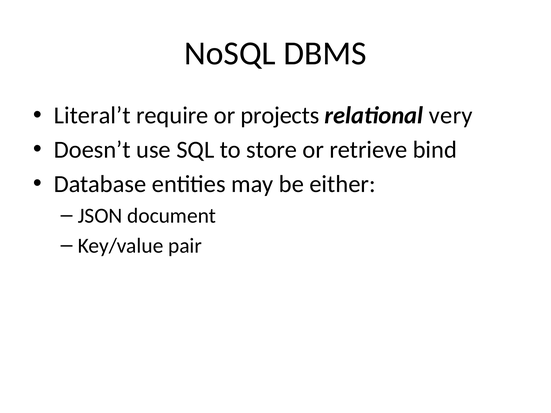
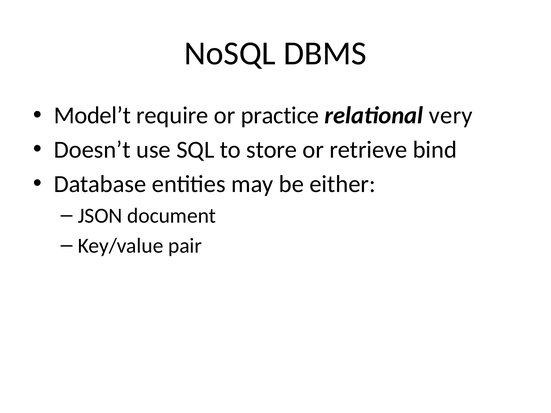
Literal’t: Literal’t -> Model’t
projects: projects -> practice
